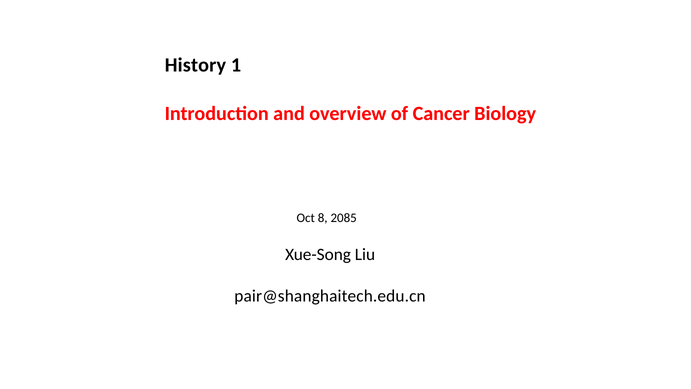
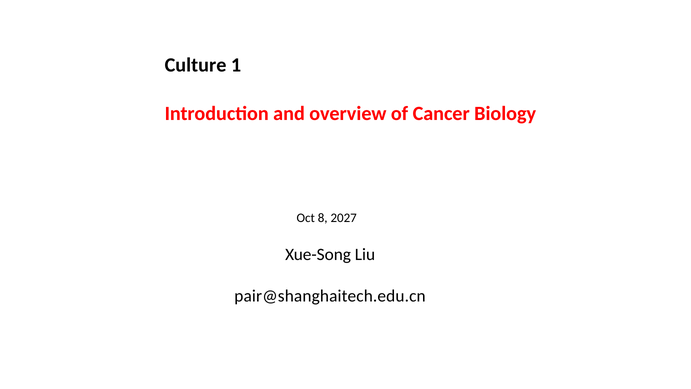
History: History -> Culture
2085: 2085 -> 2027
